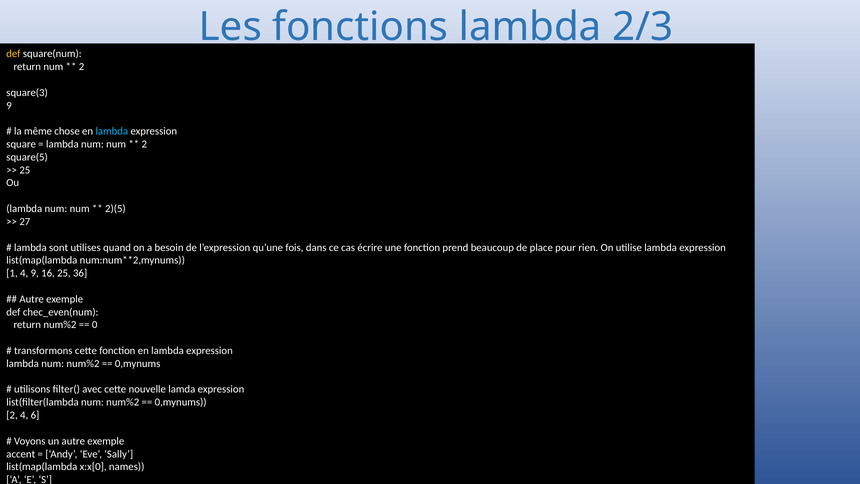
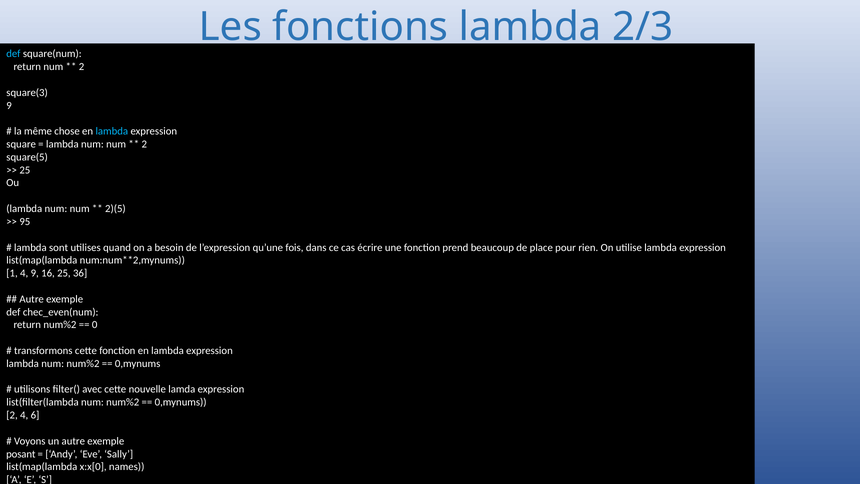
def at (13, 54) colour: yellow -> light blue
27: 27 -> 95
accent: accent -> posant
